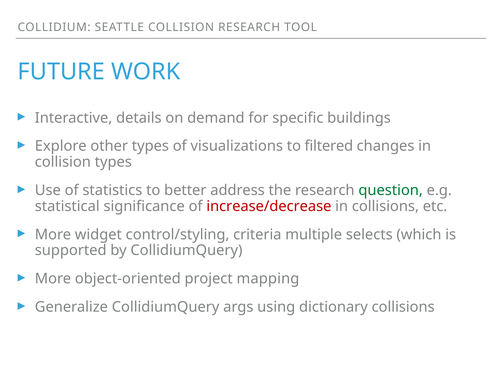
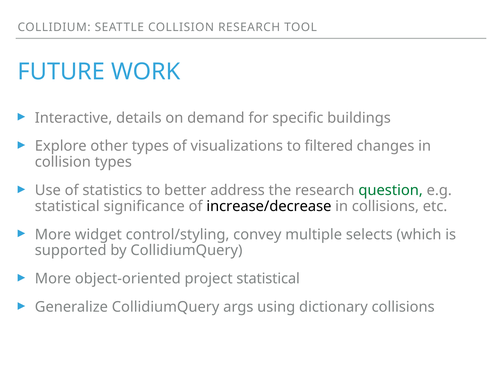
increase/decrease colour: red -> black
criteria: criteria -> convey
project mapping: mapping -> statistical
